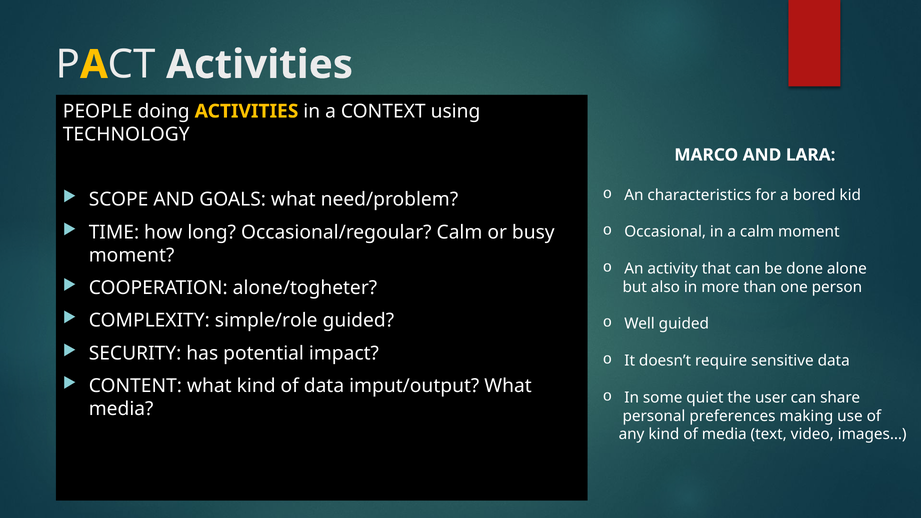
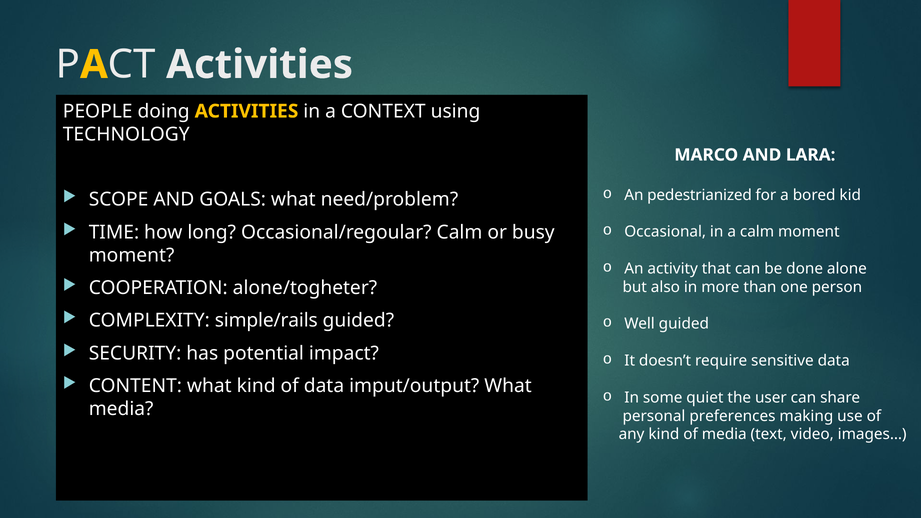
characteristics: characteristics -> pedestrianized
simple/role: simple/role -> simple/rails
